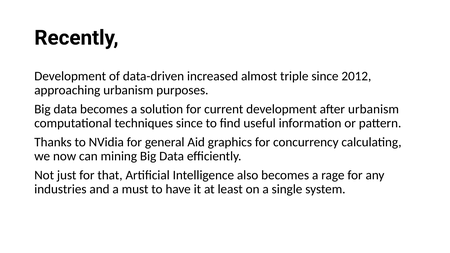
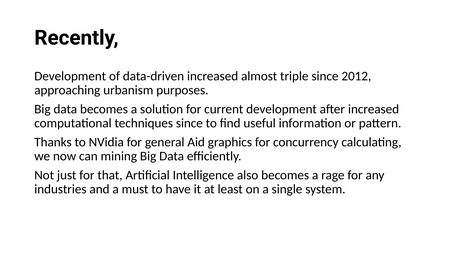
after urbanism: urbanism -> increased
